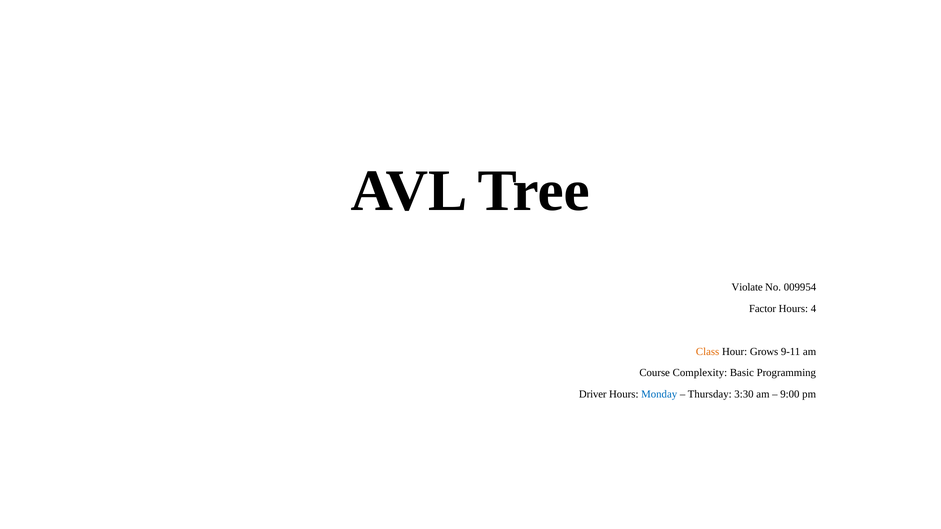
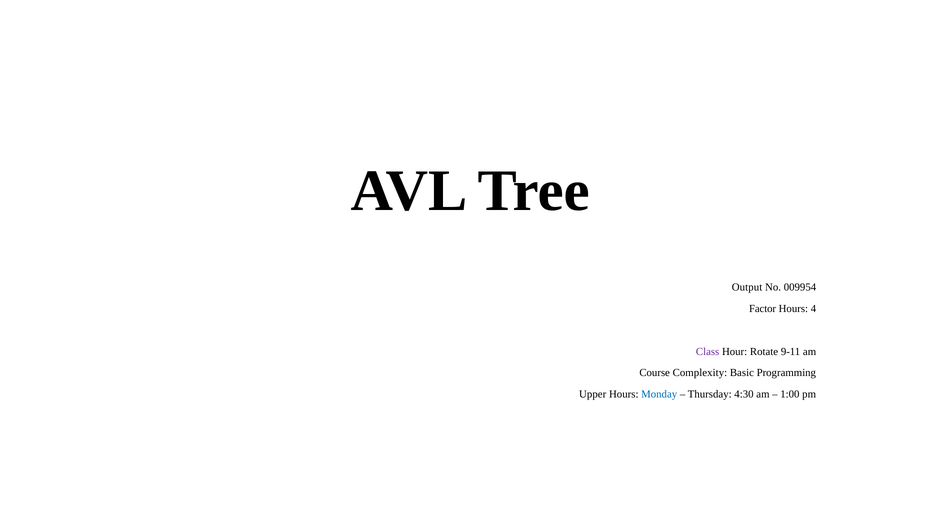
Violate: Violate -> Output
Class colour: orange -> purple
Grows: Grows -> Rotate
Driver: Driver -> Upper
3:30: 3:30 -> 4:30
9:00: 9:00 -> 1:00
